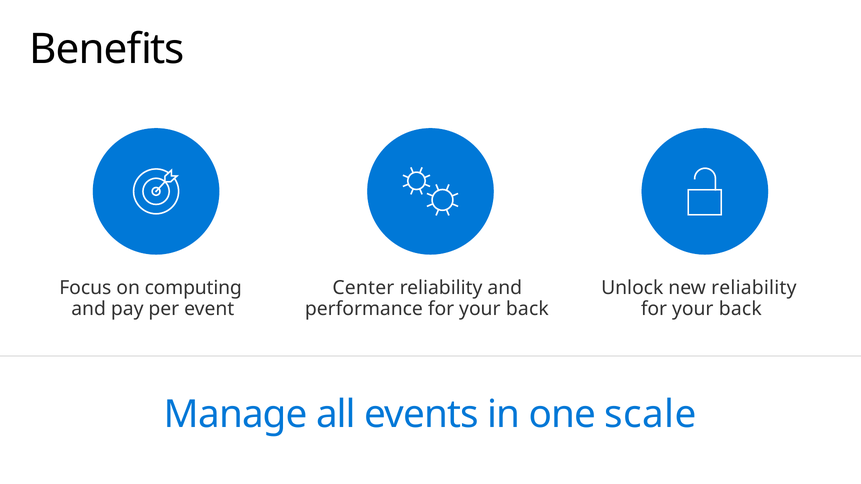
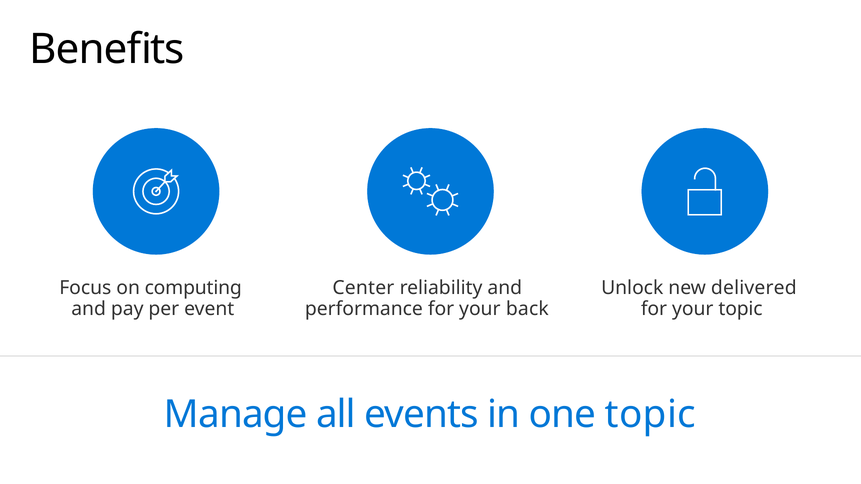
new reliability: reliability -> delivered
back at (740, 309): back -> topic
one scale: scale -> topic
